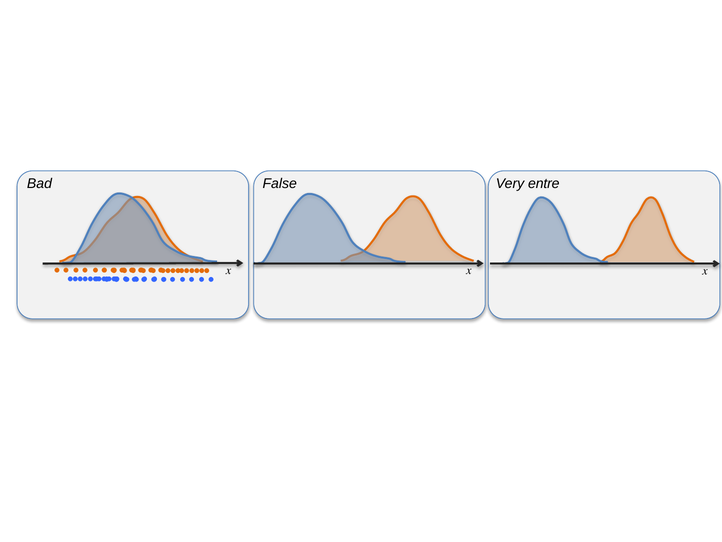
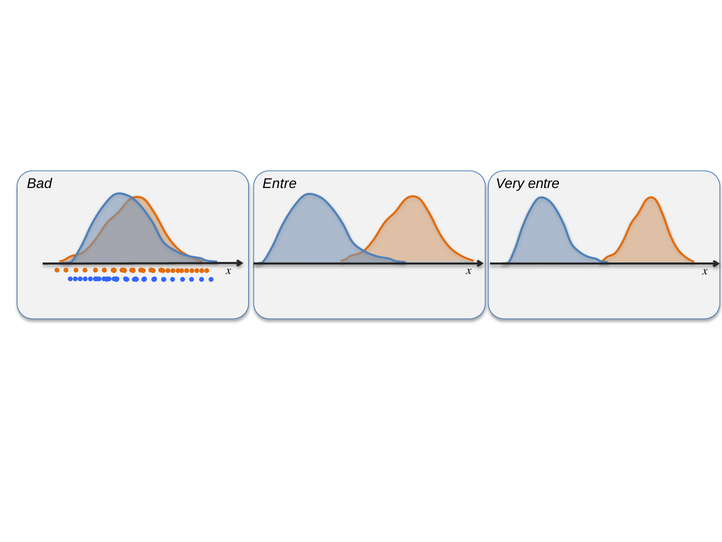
Bad False: False -> Entre
